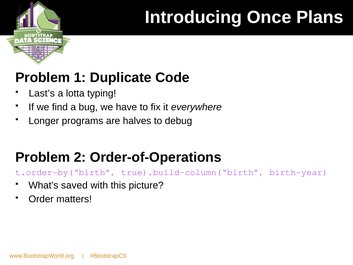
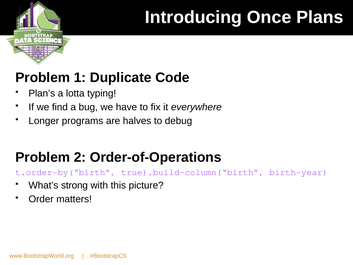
Last’s: Last’s -> Plan’s
saved: saved -> strong
